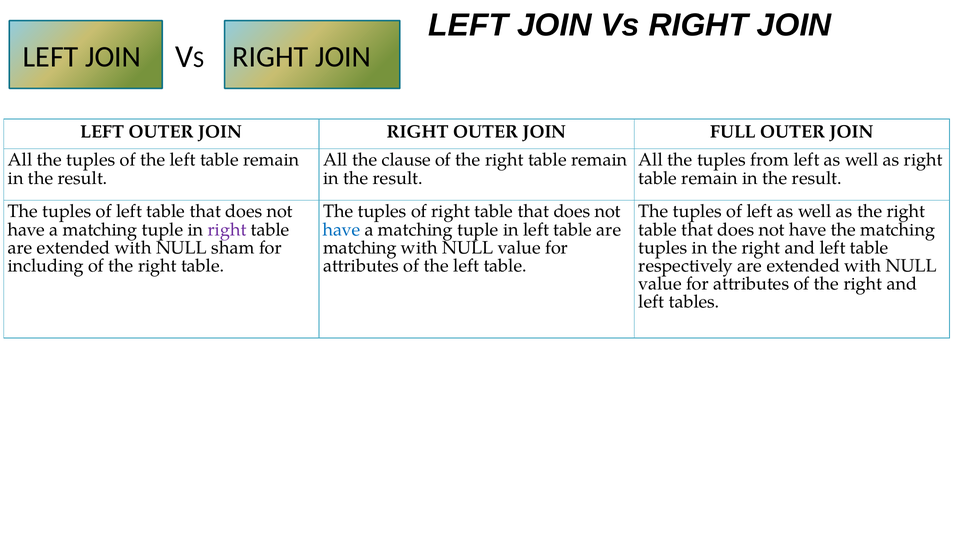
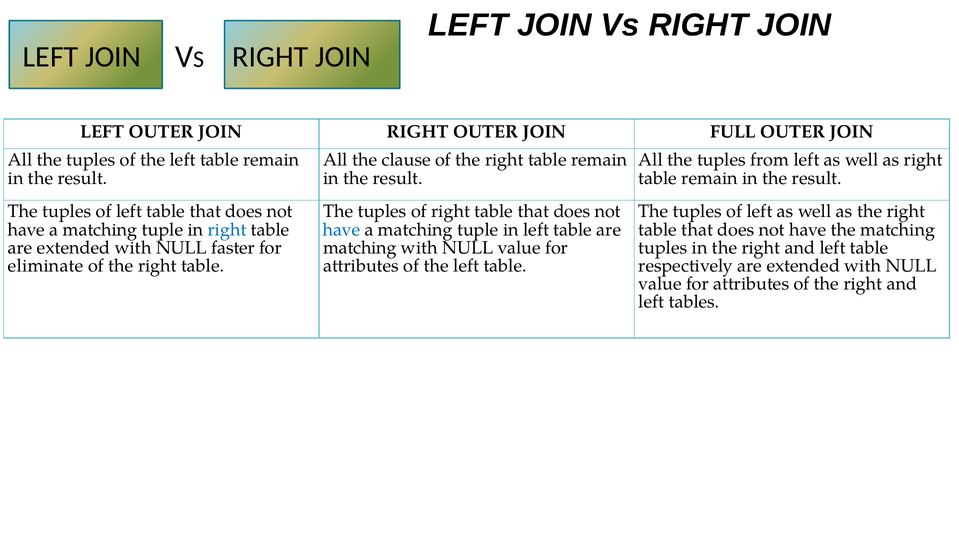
right at (227, 230) colour: purple -> blue
sham: sham -> faster
including: including -> eliminate
